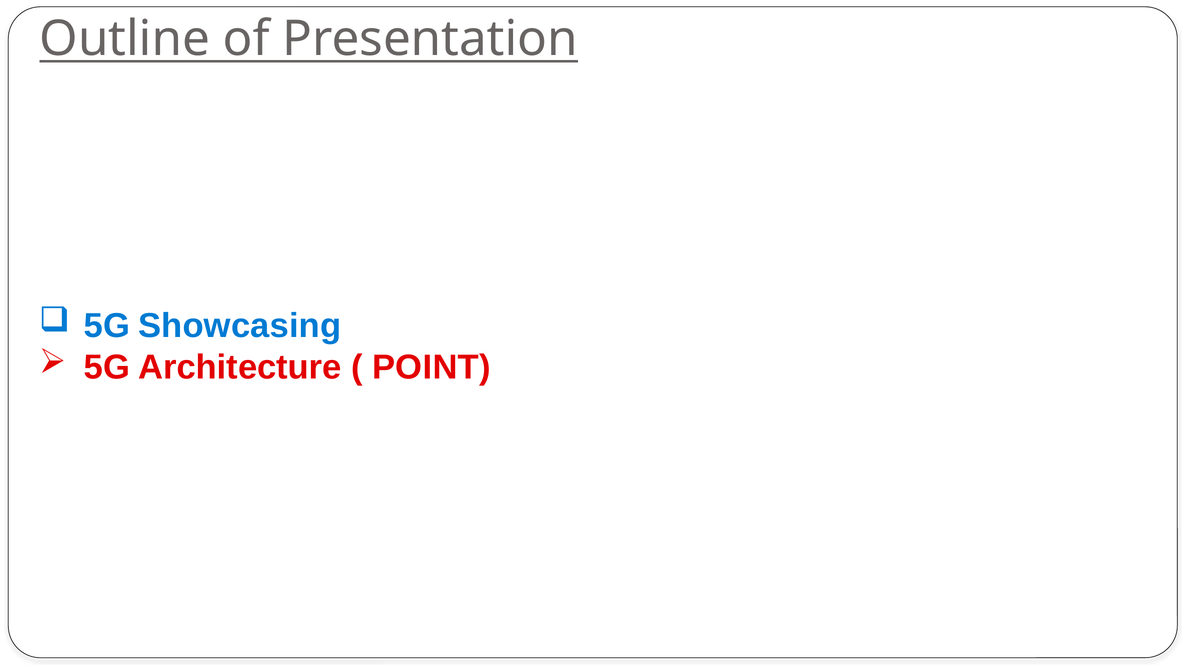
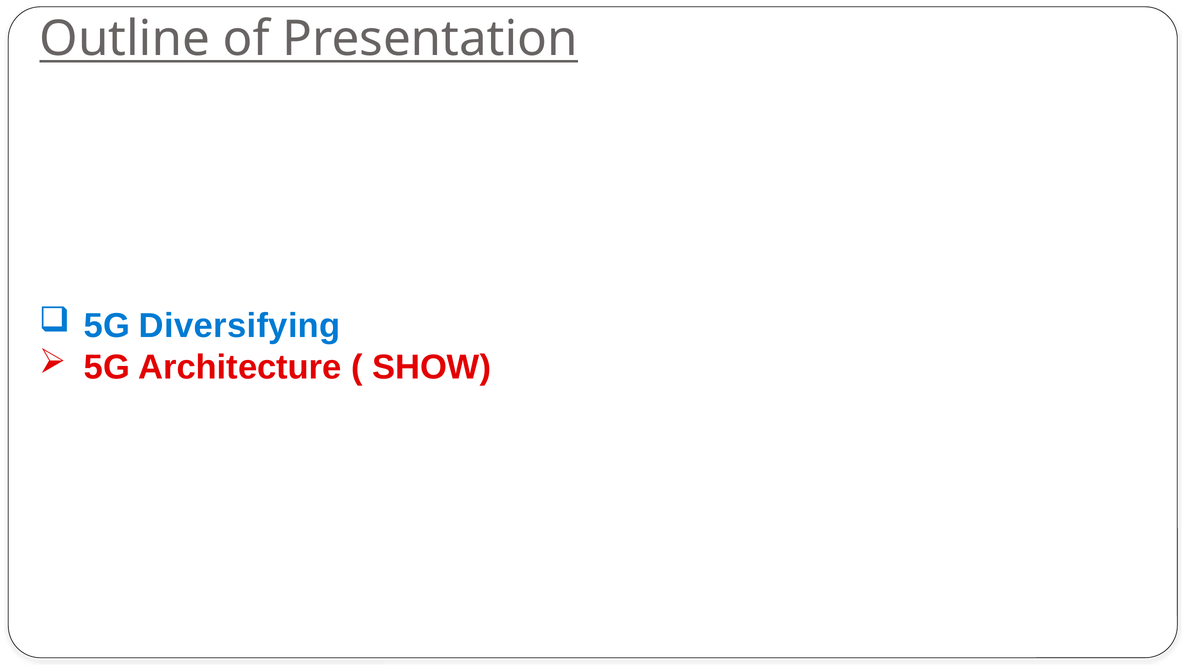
Showcasing: Showcasing -> Diversifying
POINT: POINT -> SHOW
